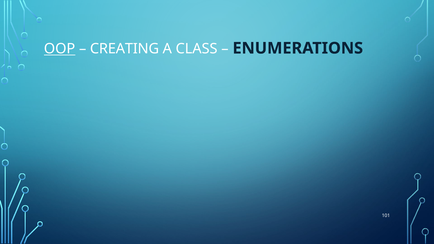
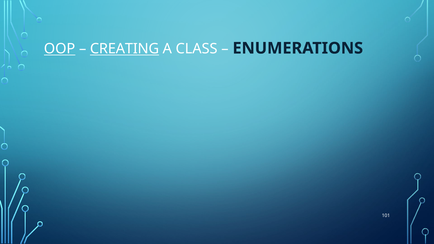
CREATING underline: none -> present
